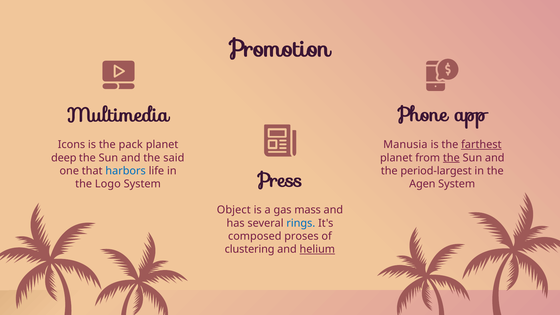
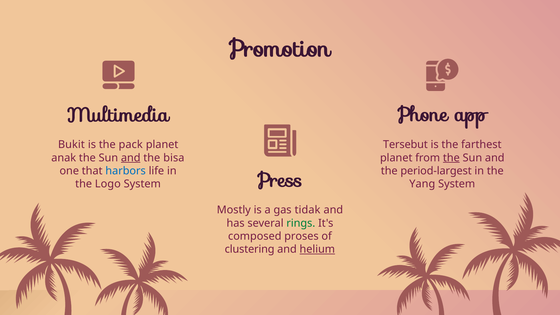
Icons: Icons -> Bukit
Manusia: Manusia -> Tersebut
farthest underline: present -> none
deep: deep -> anak
and at (131, 158) underline: none -> present
said: said -> bisa
Agen: Agen -> Yang
Object: Object -> Mostly
mass: mass -> tidak
rings colour: blue -> green
